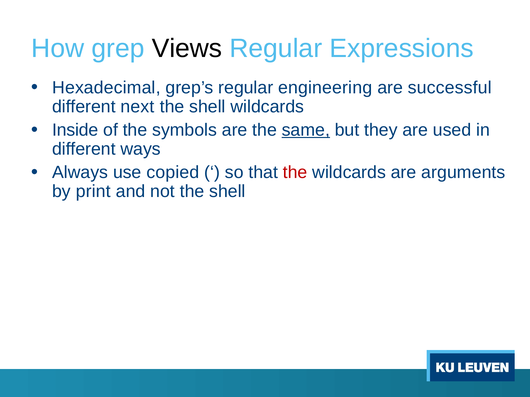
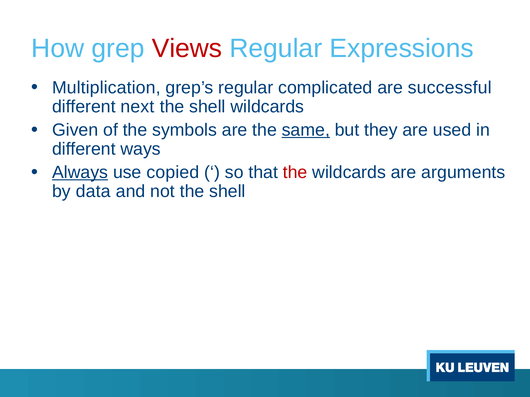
Views colour: black -> red
Hexadecimal: Hexadecimal -> Multiplication
engineering: engineering -> complicated
Inside: Inside -> Given
Always underline: none -> present
print: print -> data
